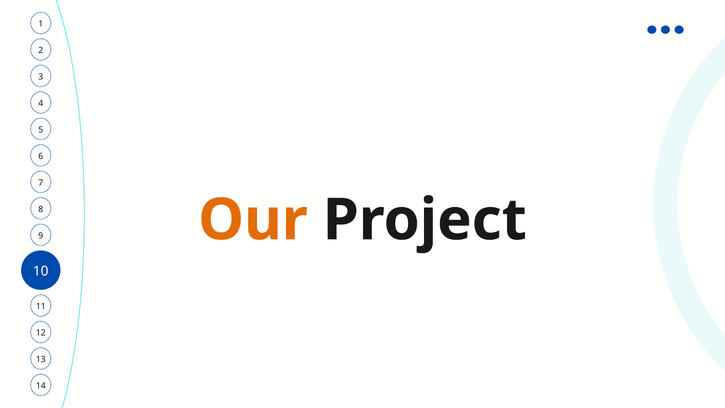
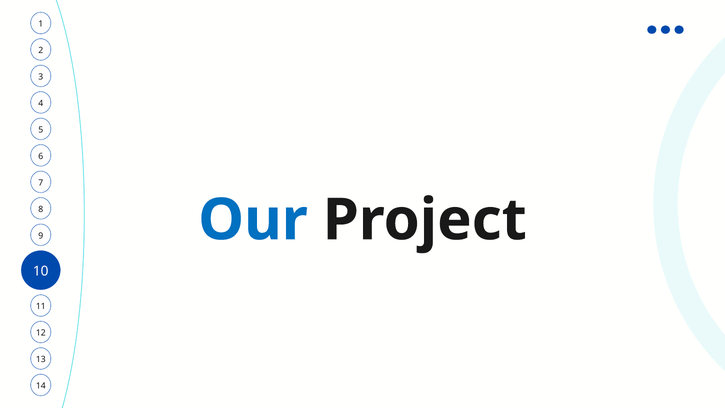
Our colour: orange -> blue
